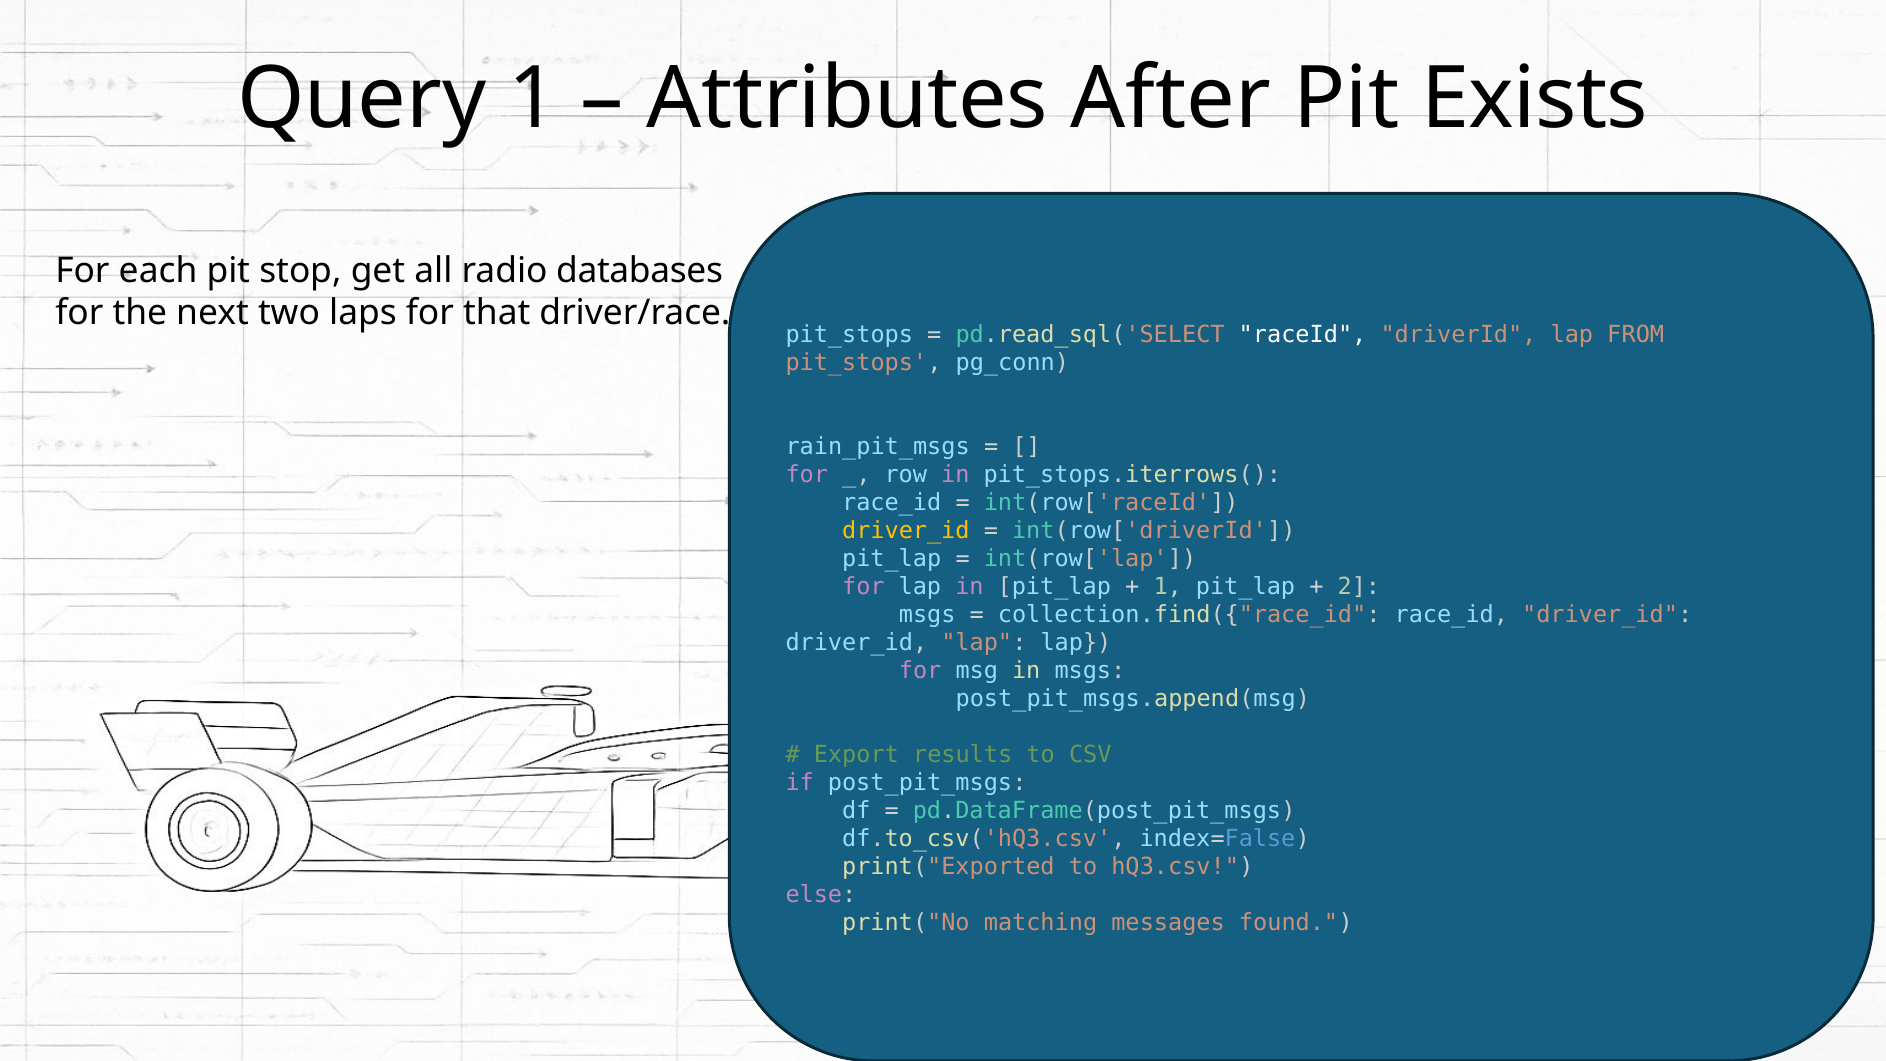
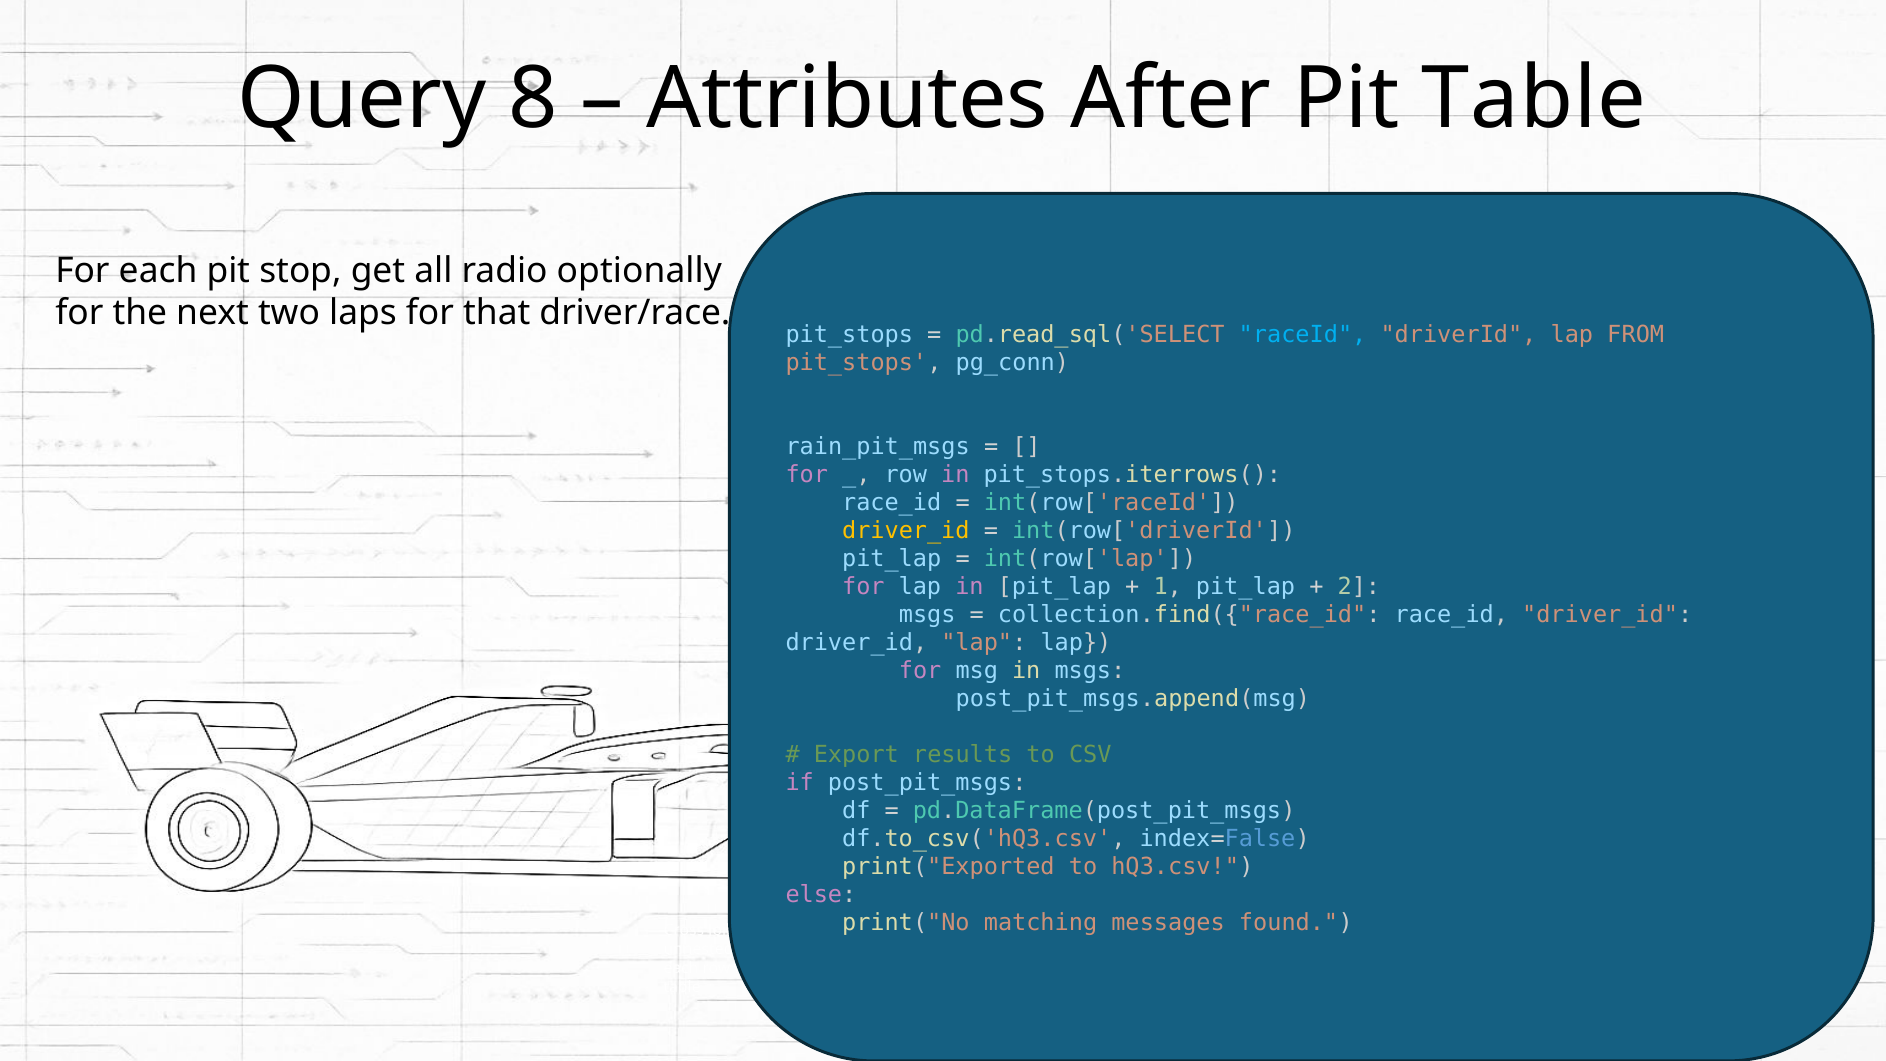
Query 1: 1 -> 8
Pit Exists: Exists -> Table
databases: databases -> optionally
raceId colour: white -> light blue
